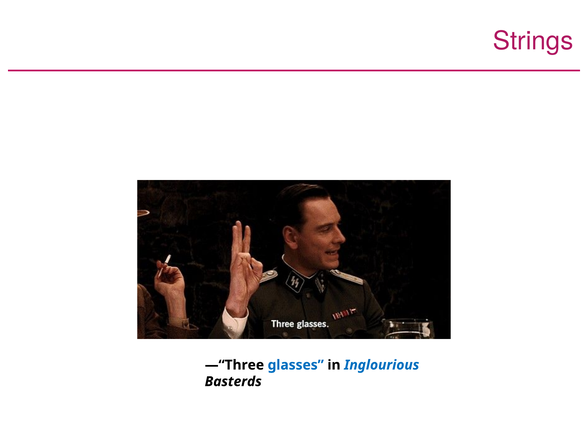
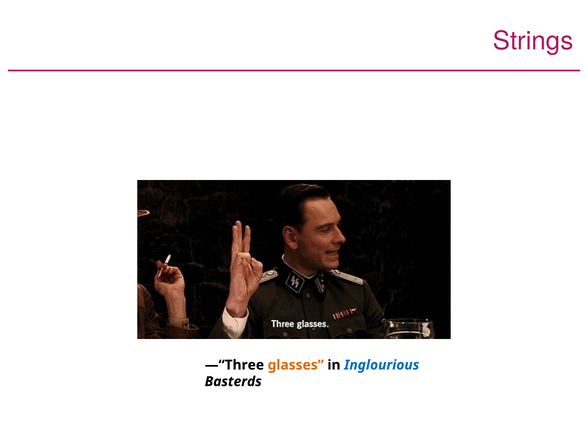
glasses colour: blue -> orange
